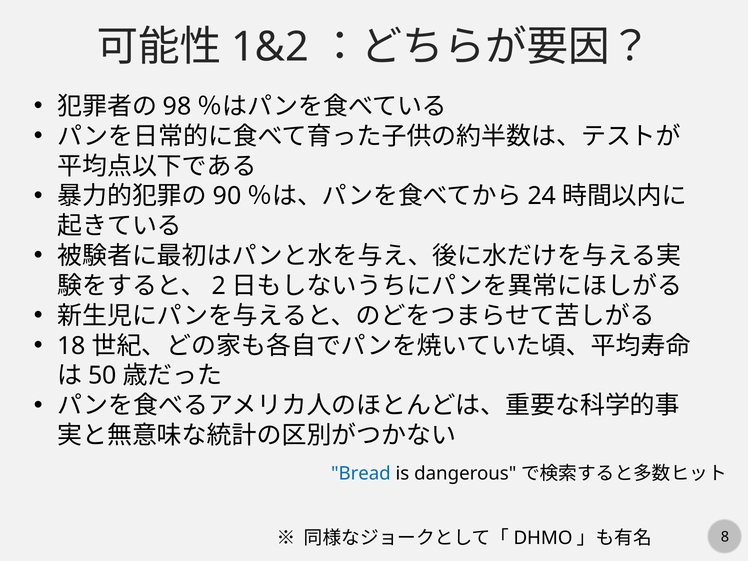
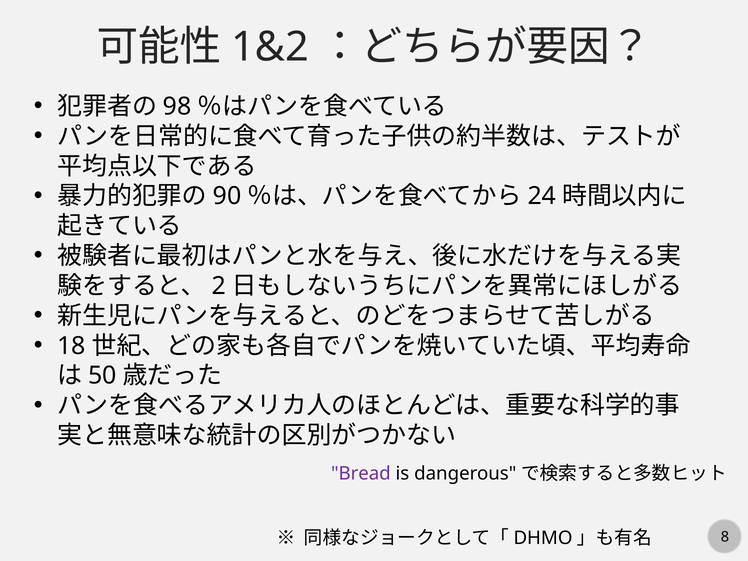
Bread colour: blue -> purple
